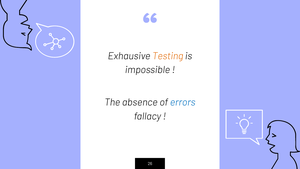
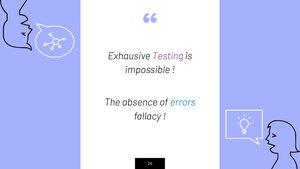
Testing colour: orange -> purple
